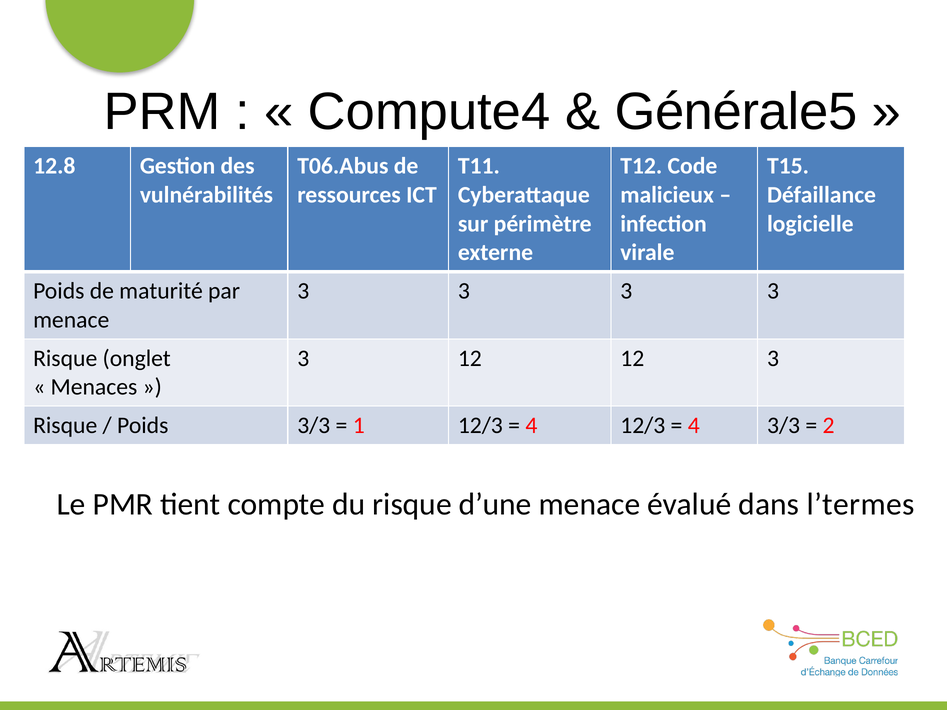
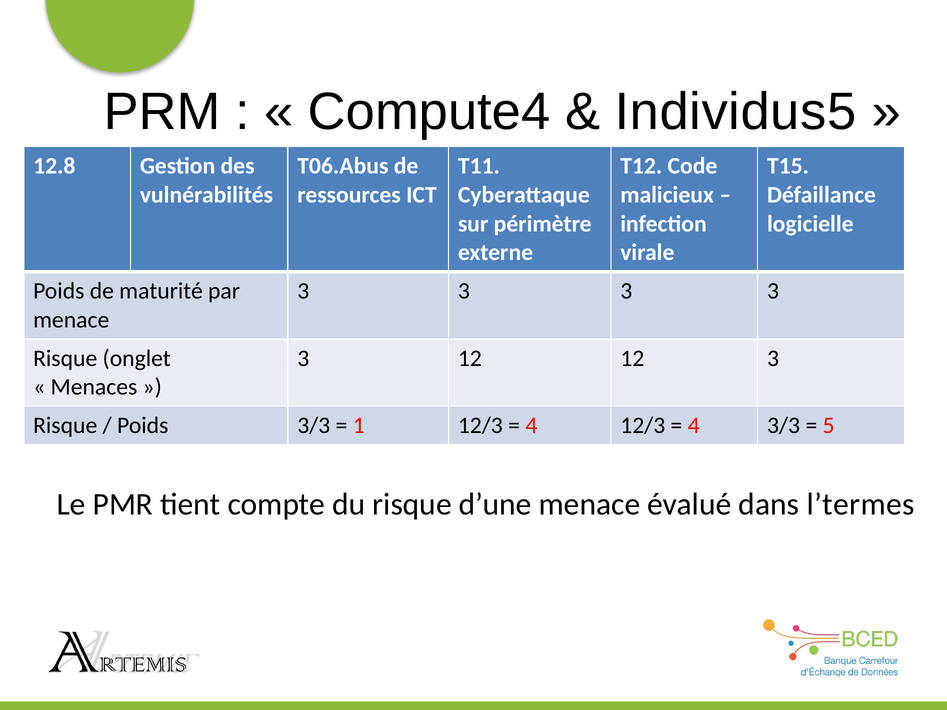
Générale5: Générale5 -> Individus5
2: 2 -> 5
